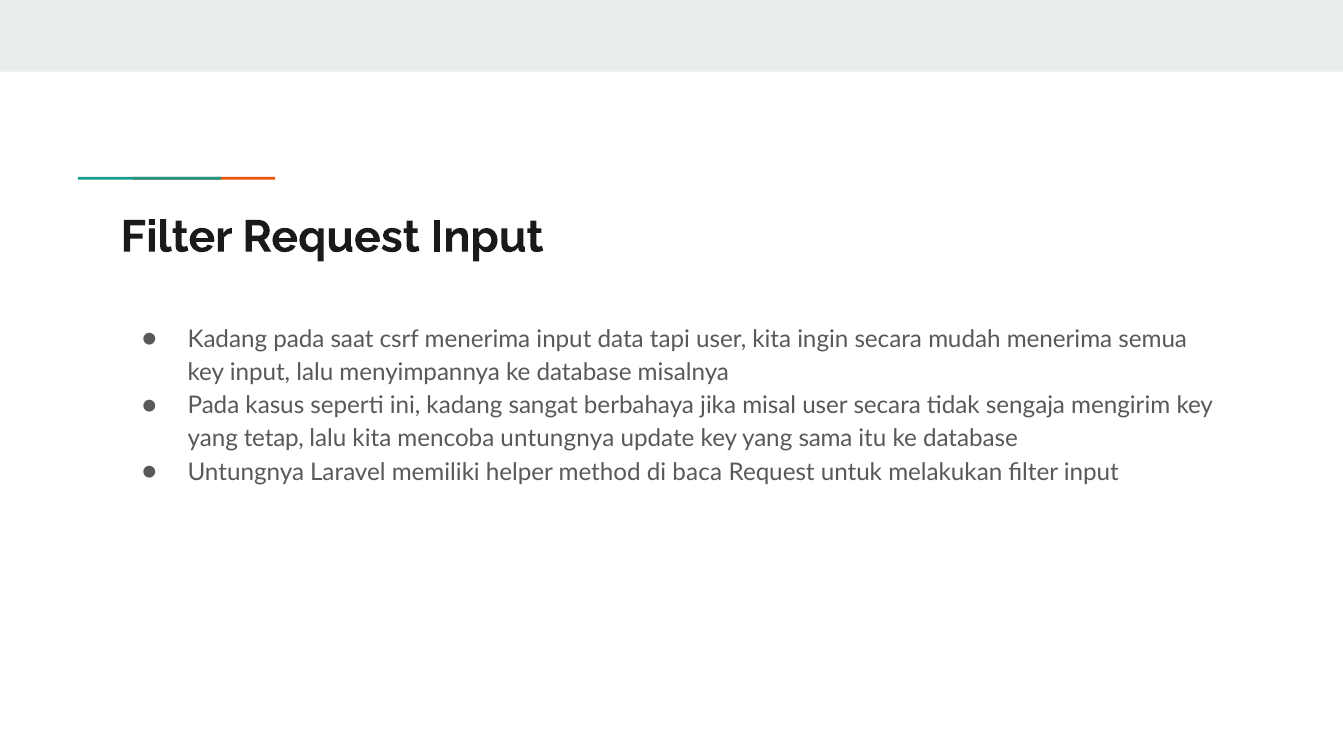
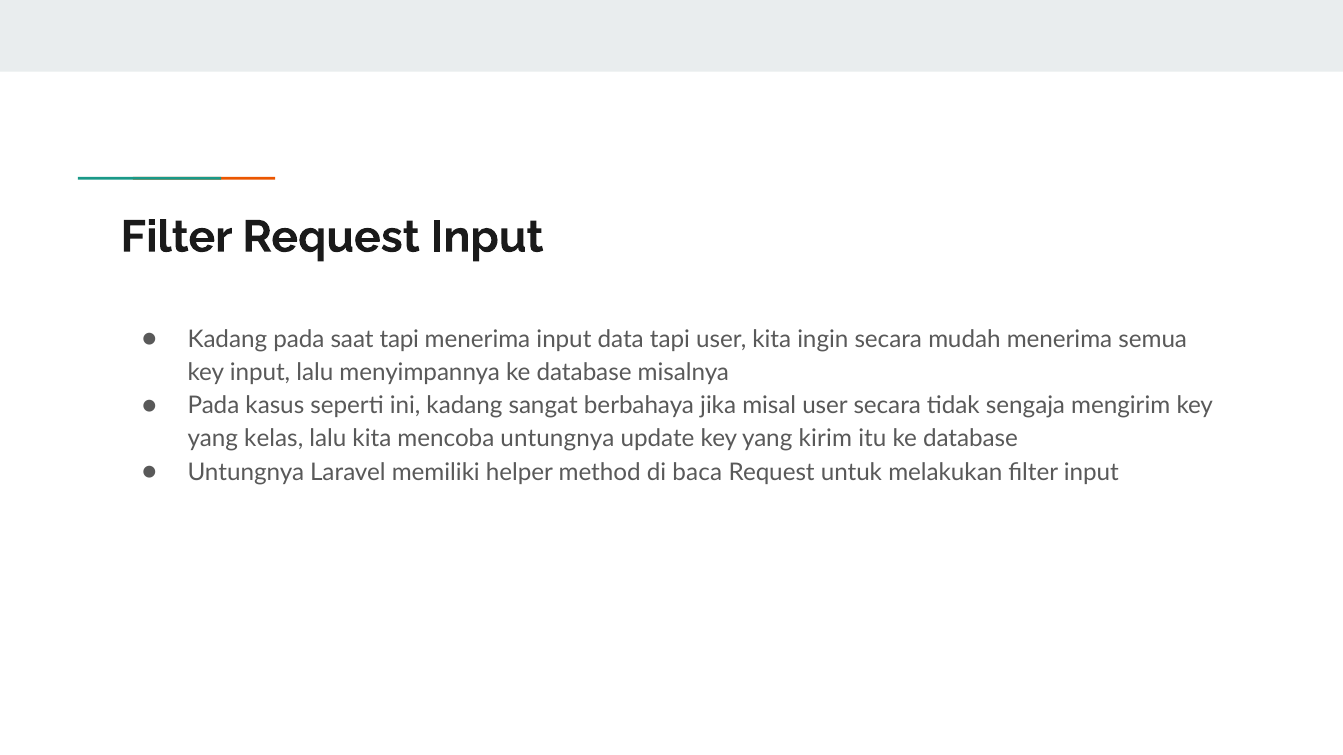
saat csrf: csrf -> tapi
tetap: tetap -> kelas
sama: sama -> kirim
